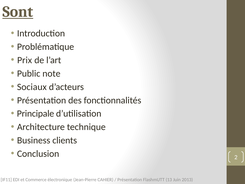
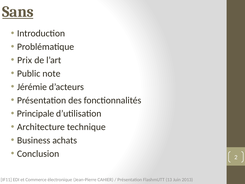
Sont: Sont -> Sans
Sociaux: Sociaux -> Jérémie
clients: clients -> achats
